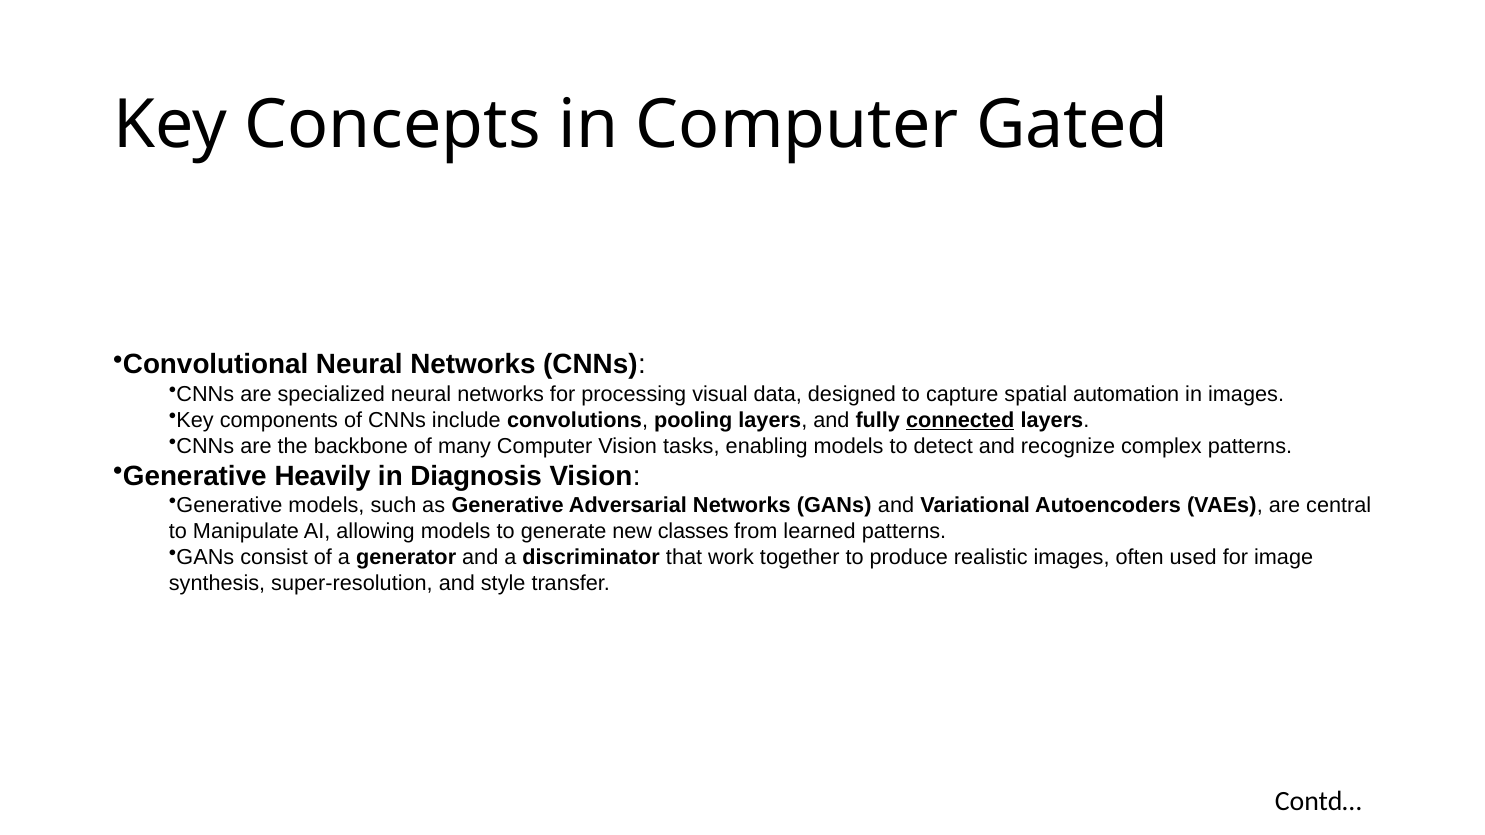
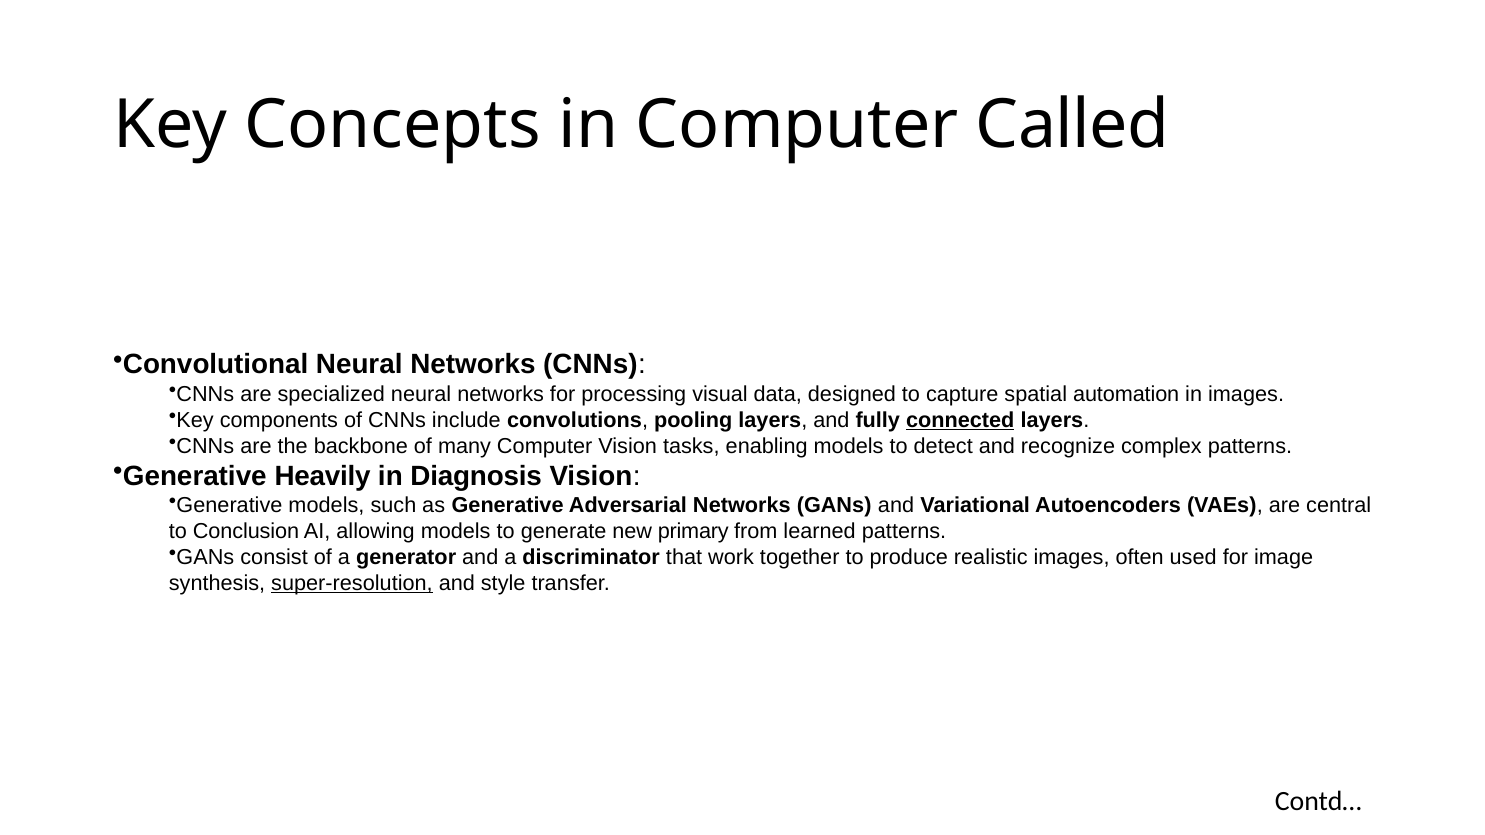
Gated: Gated -> Called
Manipulate: Manipulate -> Conclusion
classes: classes -> primary
super-resolution underline: none -> present
